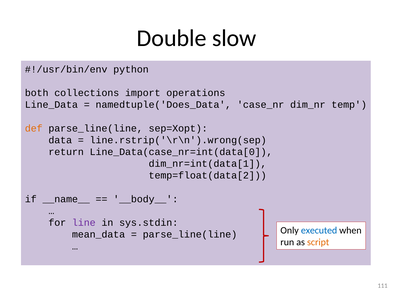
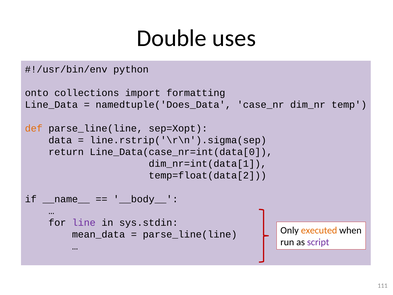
slow: slow -> uses
both: both -> onto
operations: operations -> formatting
line.rstrip('\r\n').wrong(sep: line.rstrip('\r\n').wrong(sep -> line.rstrip('\r\n').sigma(sep
executed colour: blue -> orange
script colour: orange -> purple
